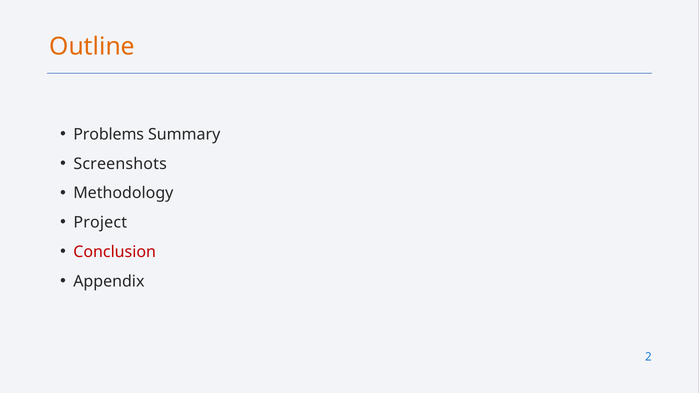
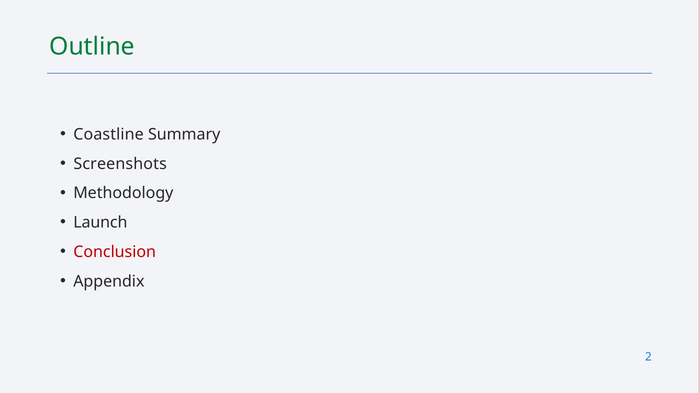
Outline colour: orange -> green
Problems: Problems -> Coastline
Project: Project -> Launch
